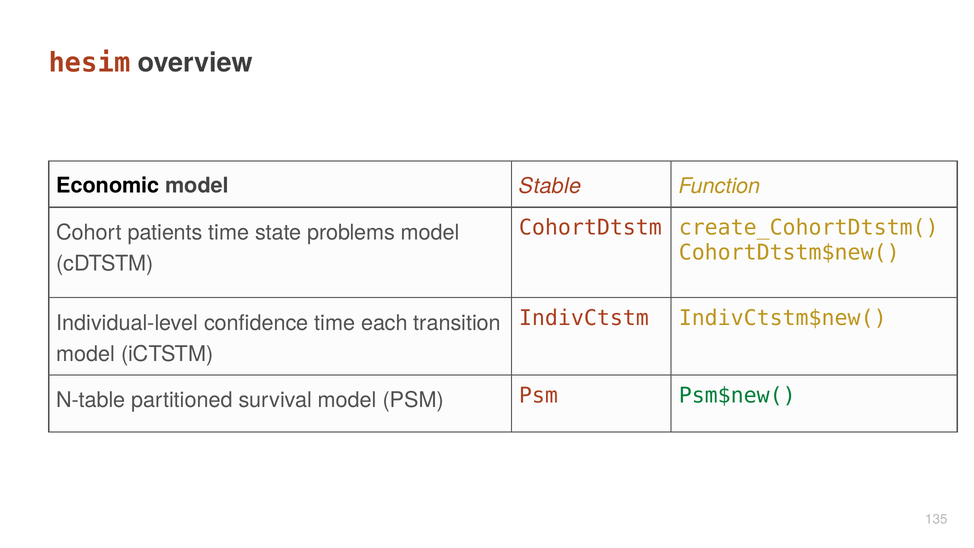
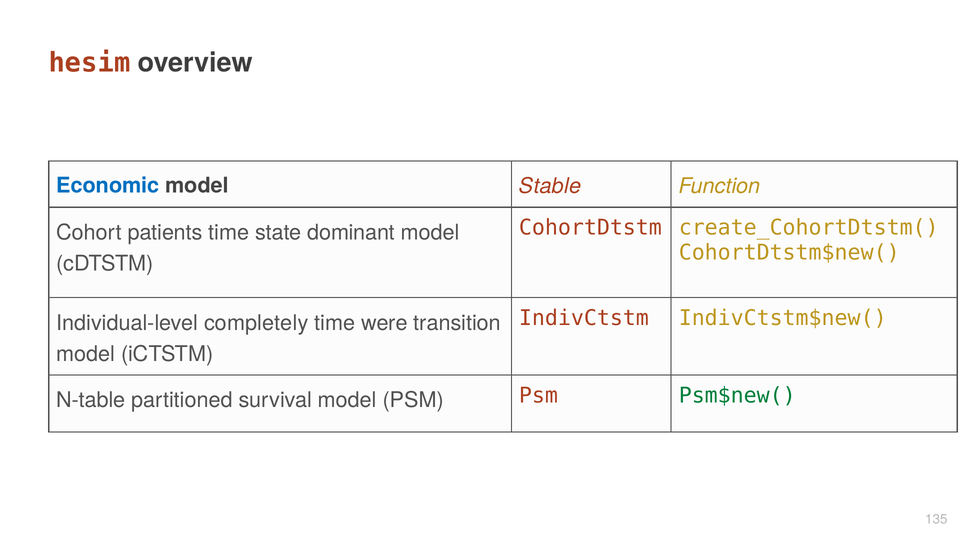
Economic colour: black -> blue
problems: problems -> dominant
confidence: confidence -> completely
each: each -> were
